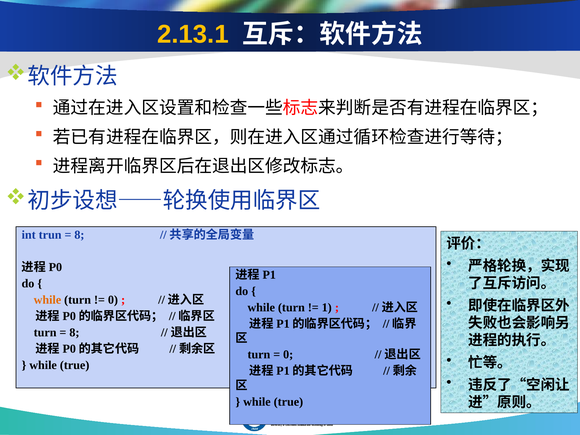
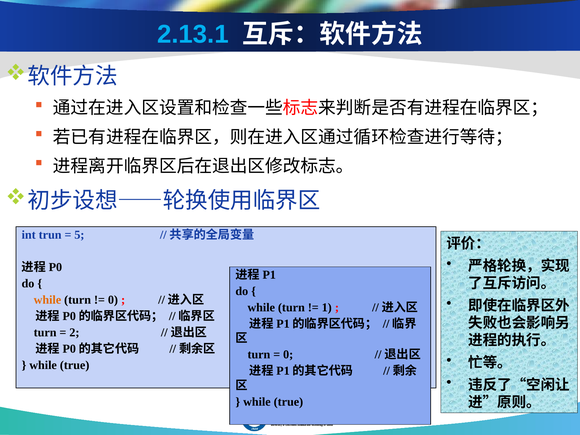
2.13.1 colour: yellow -> light blue
8 at (79, 235): 8 -> 5
8 at (74, 333): 8 -> 2
